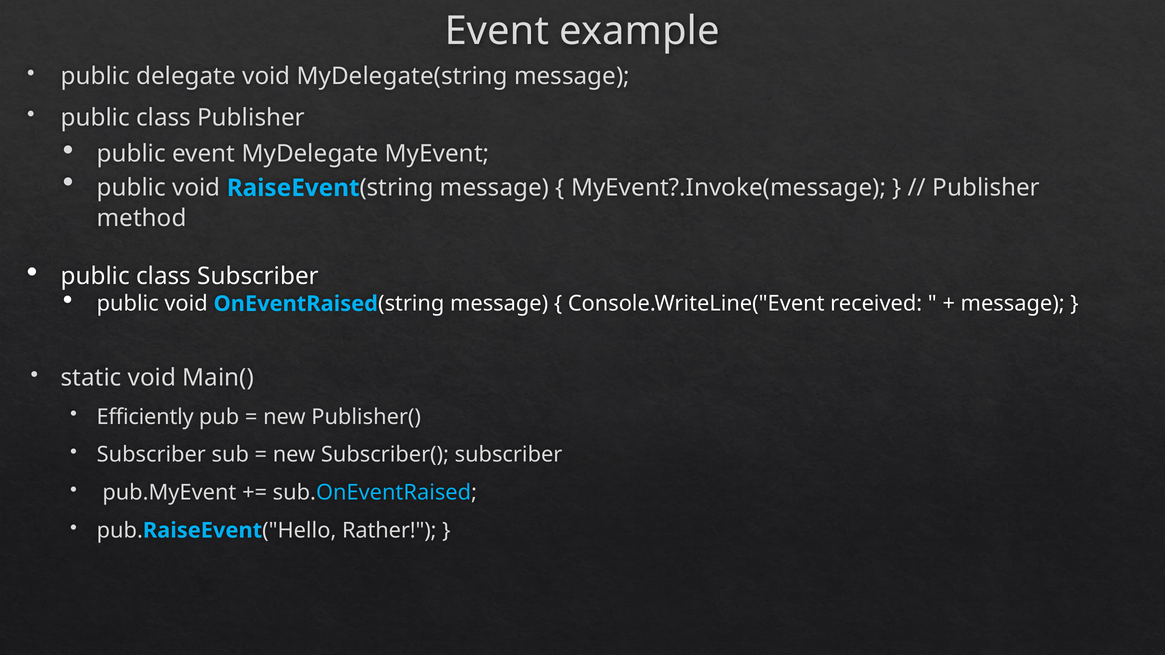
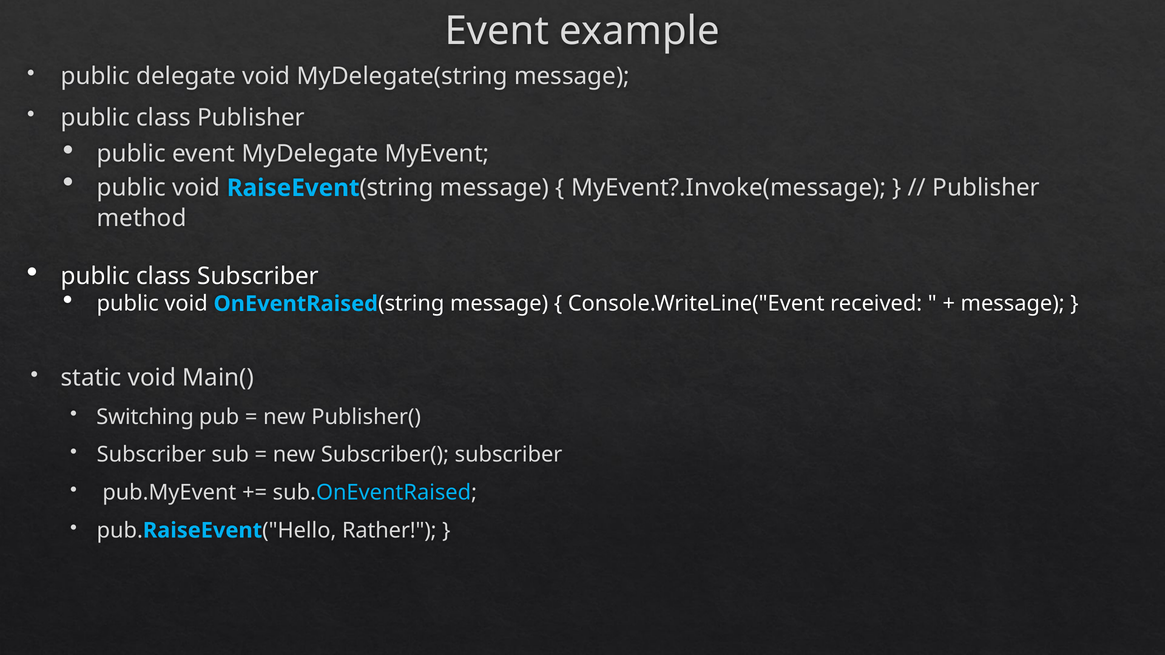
Efficiently: Efficiently -> Switching
